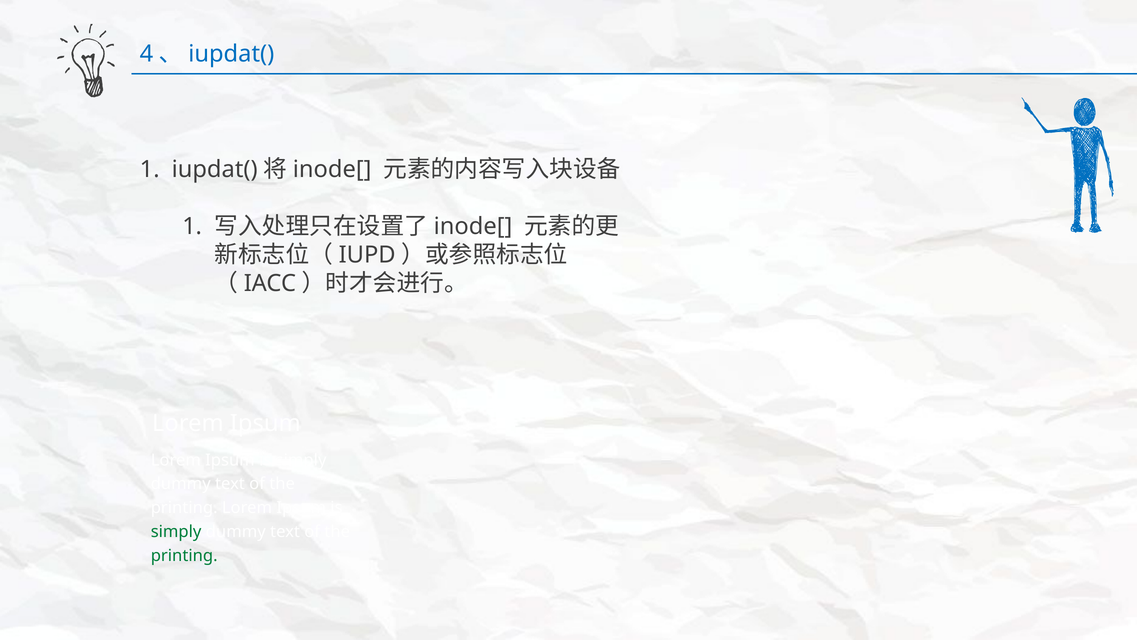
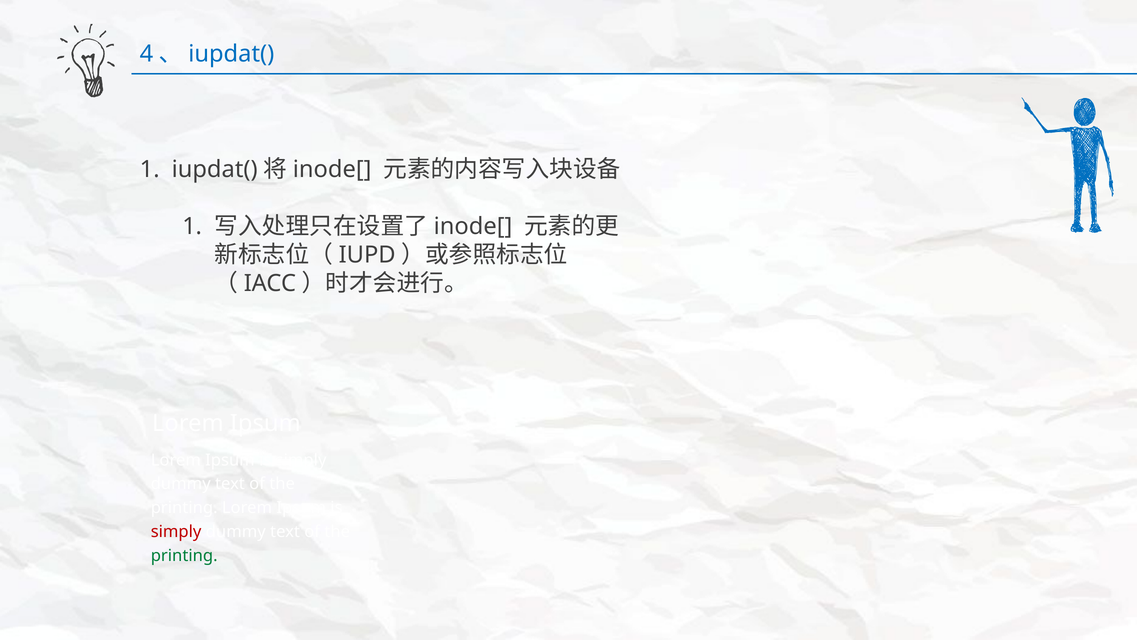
simply at (176, 531) colour: green -> red
